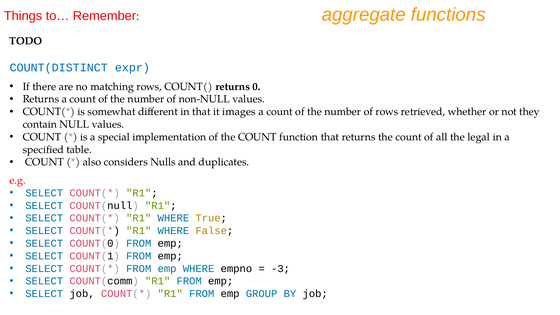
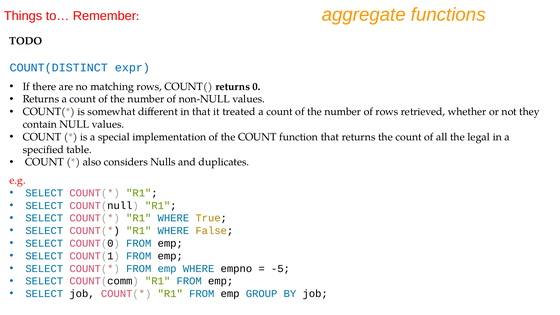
images: images -> treated
-3: -3 -> -5
